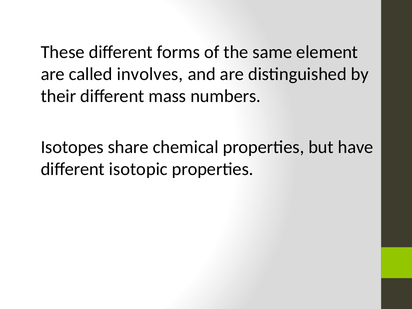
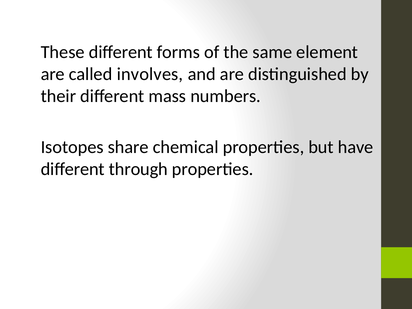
isotopic: isotopic -> through
